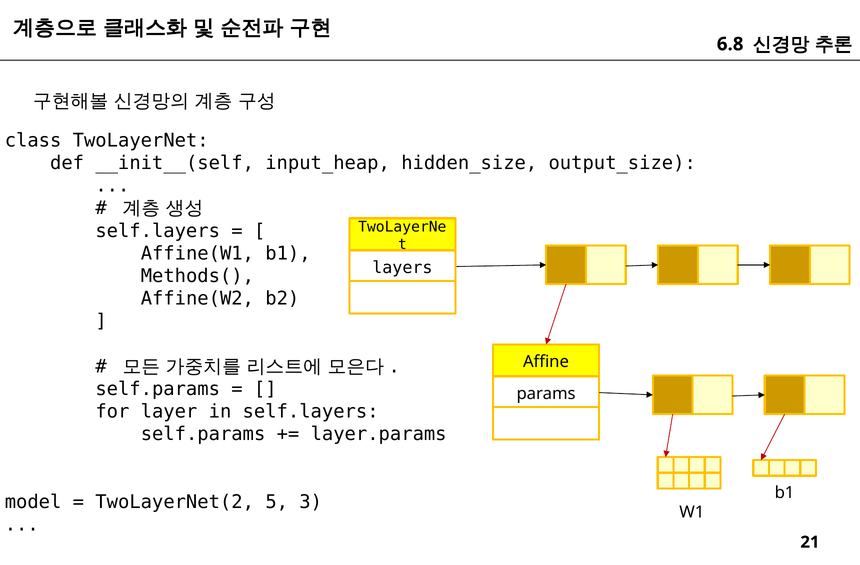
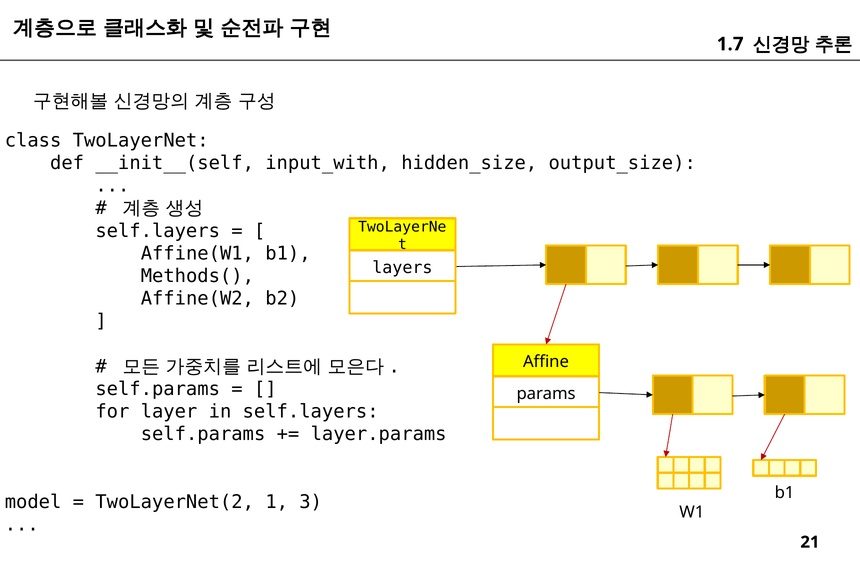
6.8: 6.8 -> 1.7
input_heap: input_heap -> input_with
5: 5 -> 1
